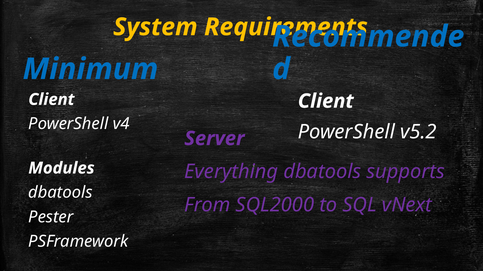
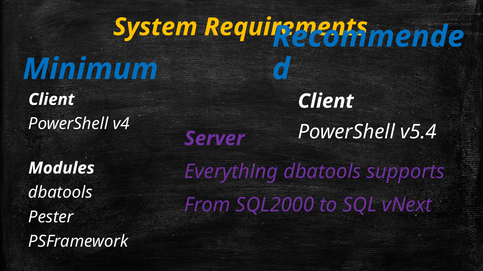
v5.2: v5.2 -> v5.4
